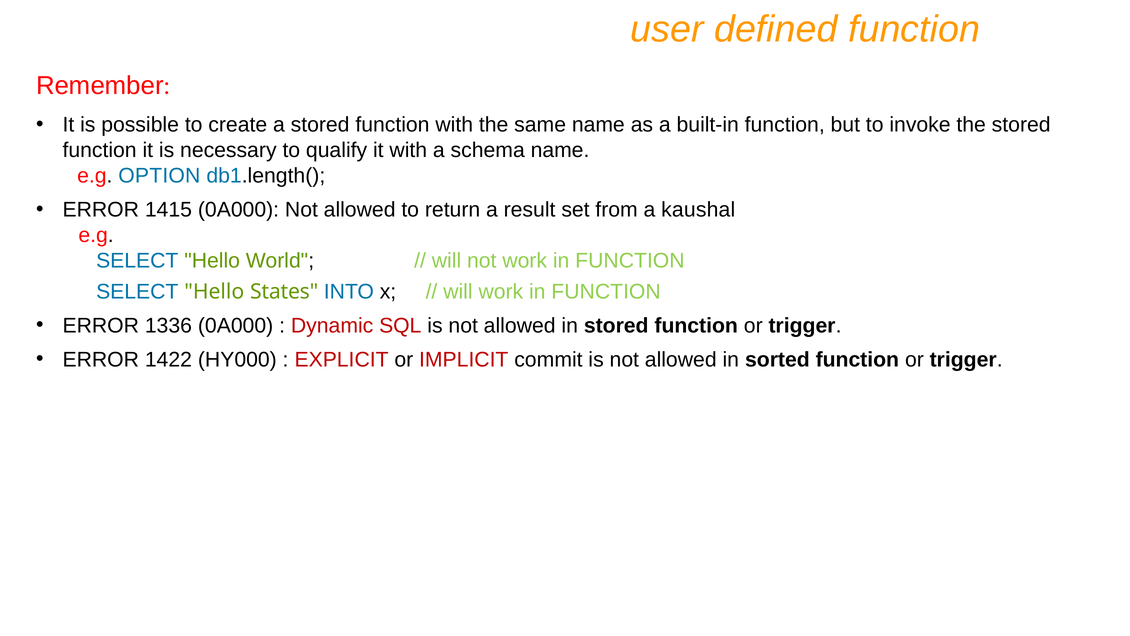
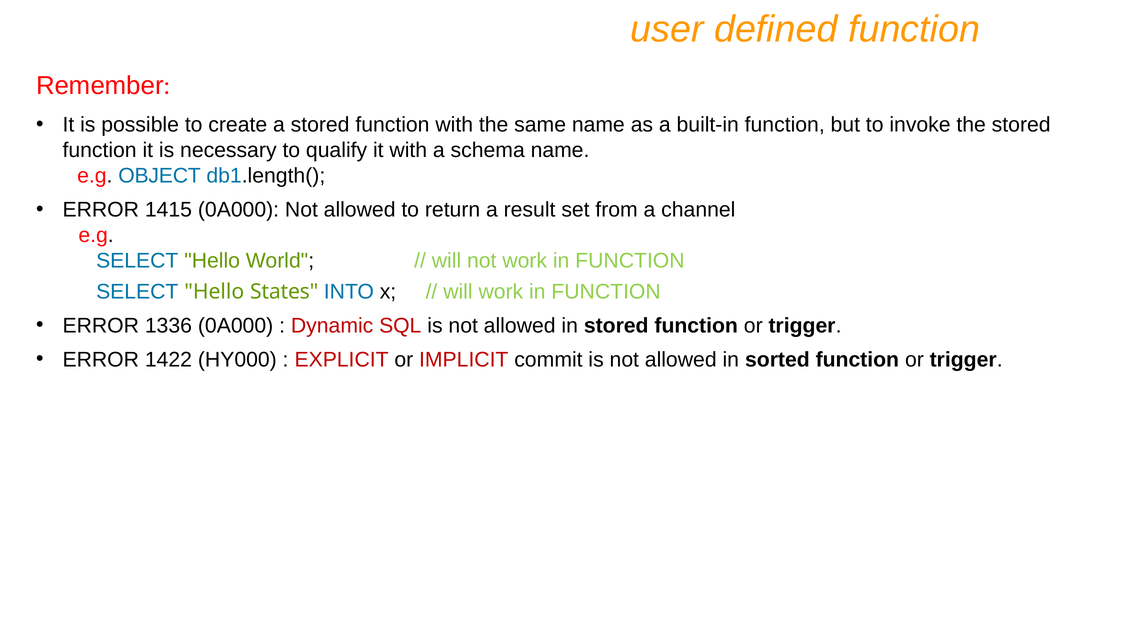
OPTION: OPTION -> OBJECT
kaushal: kaushal -> channel
